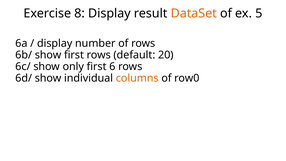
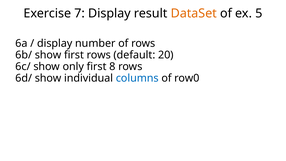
8: 8 -> 7
6: 6 -> 8
columns colour: orange -> blue
